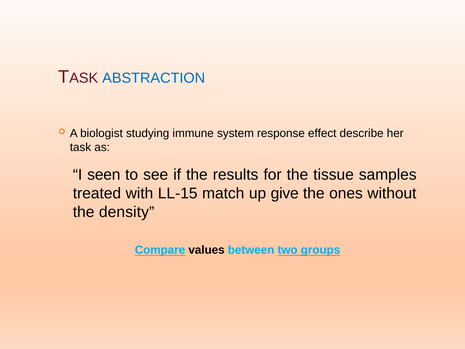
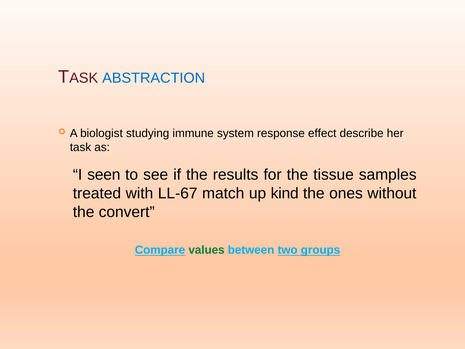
LL-15: LL-15 -> LL-67
give: give -> kind
density: density -> convert
values colour: black -> green
